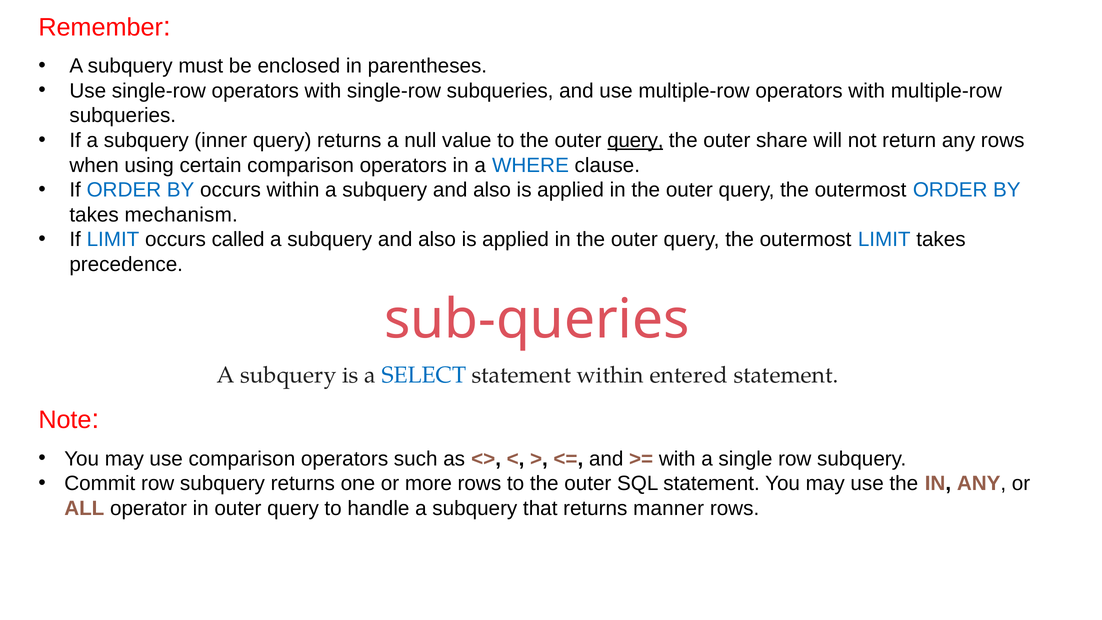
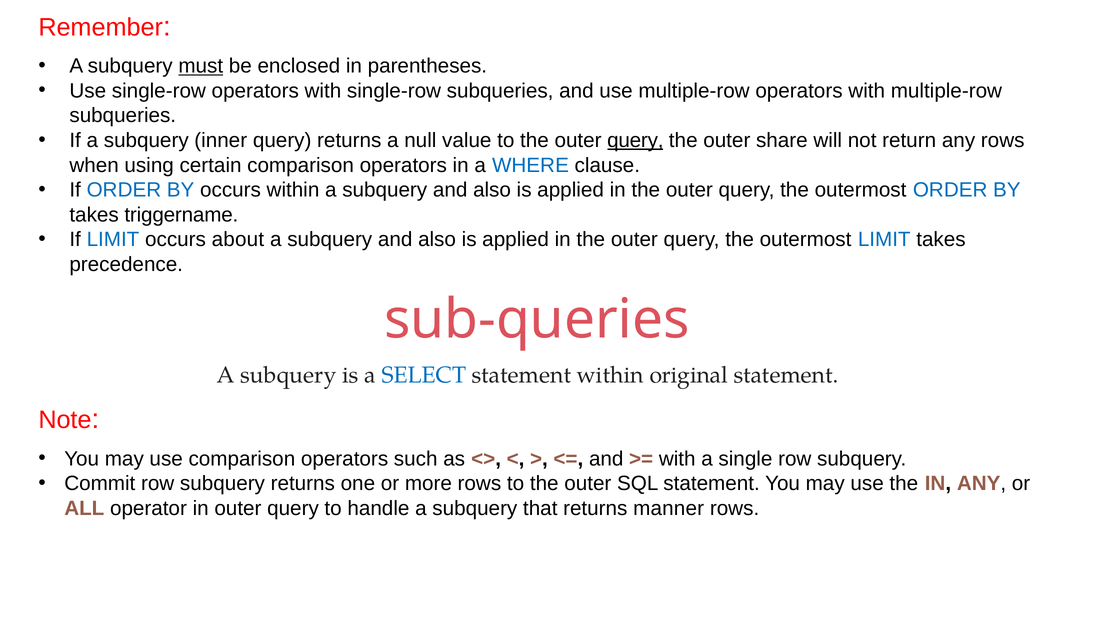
must underline: none -> present
mechanism: mechanism -> triggername
called: called -> about
entered: entered -> original
